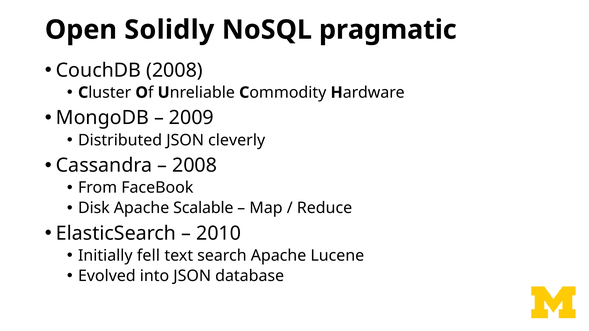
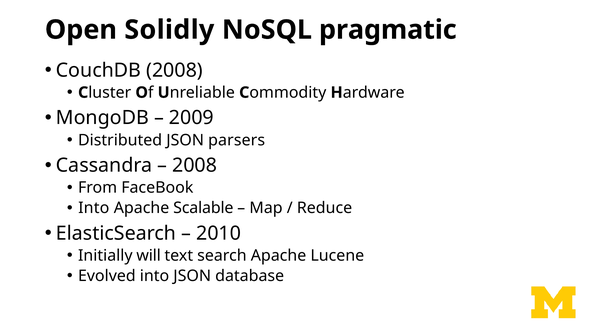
cleverly: cleverly -> parsers
Disk at (94, 208): Disk -> Into
fell: fell -> will
